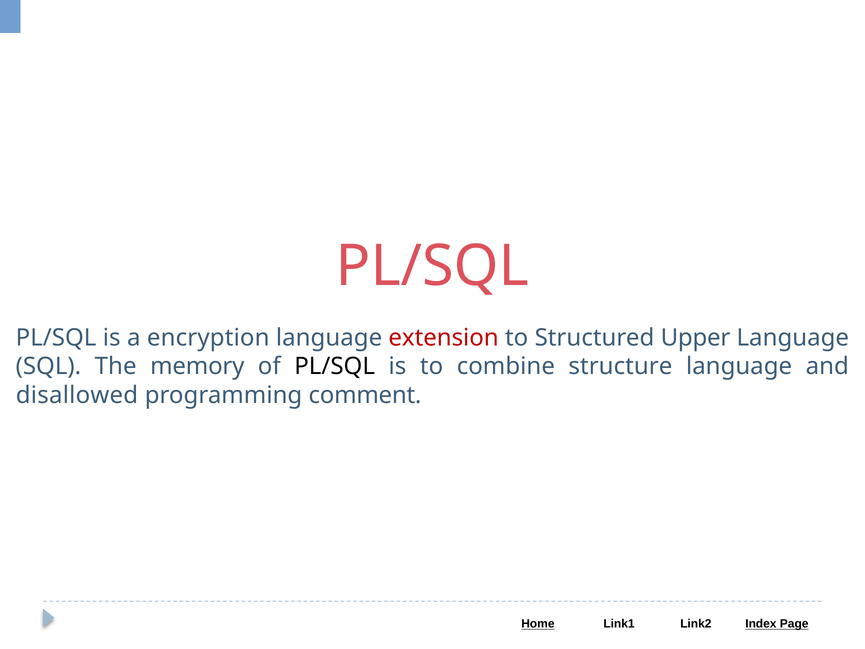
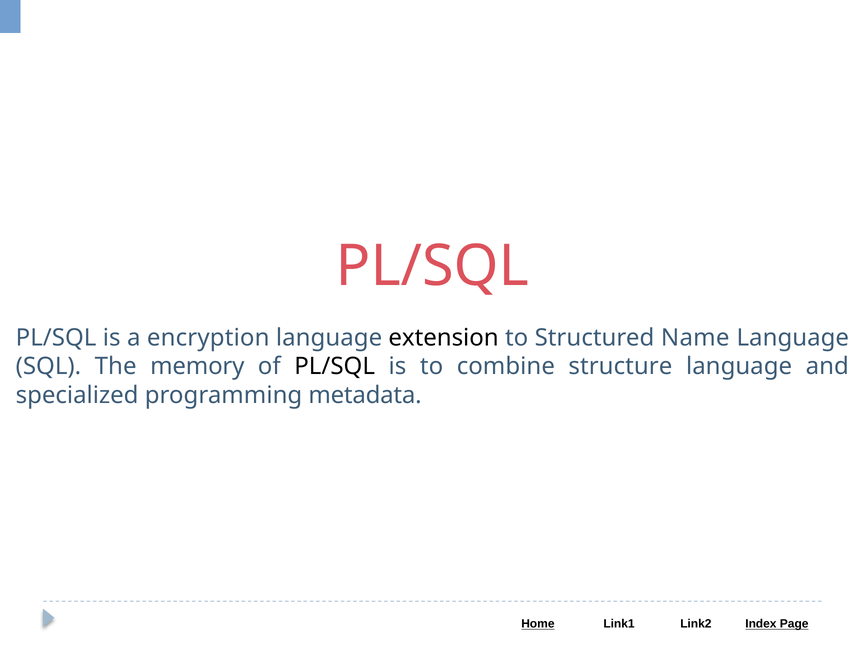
extension colour: red -> black
Upper: Upper -> Name
disallowed: disallowed -> specialized
comment: comment -> metadata
